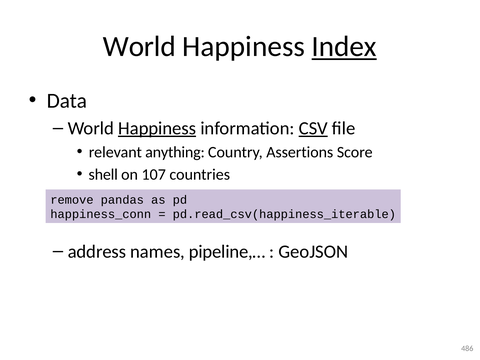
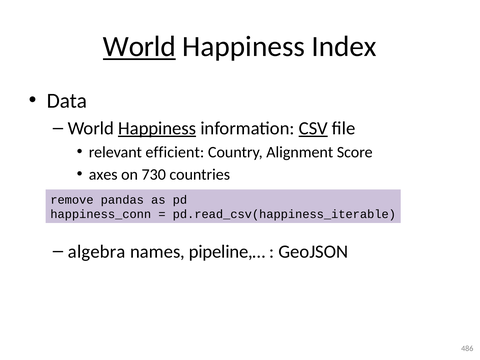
World at (139, 46) underline: none -> present
Index underline: present -> none
anything: anything -> efficient
Assertions: Assertions -> Alignment
shell: shell -> axes
107: 107 -> 730
address: address -> algebra
